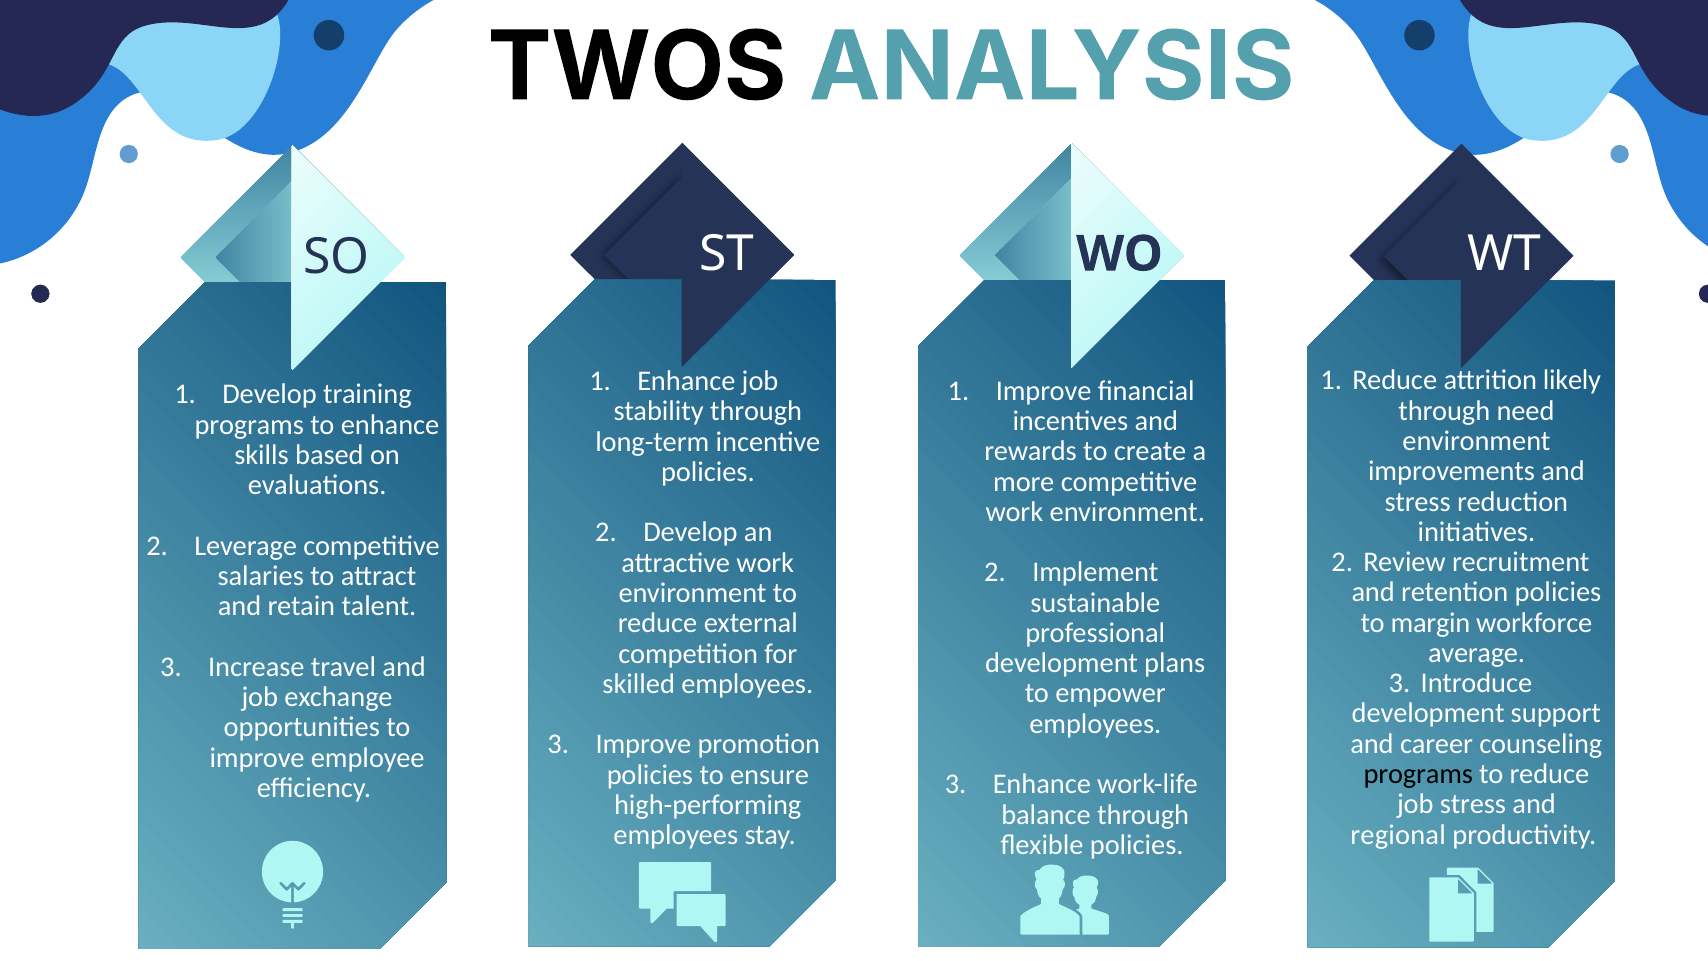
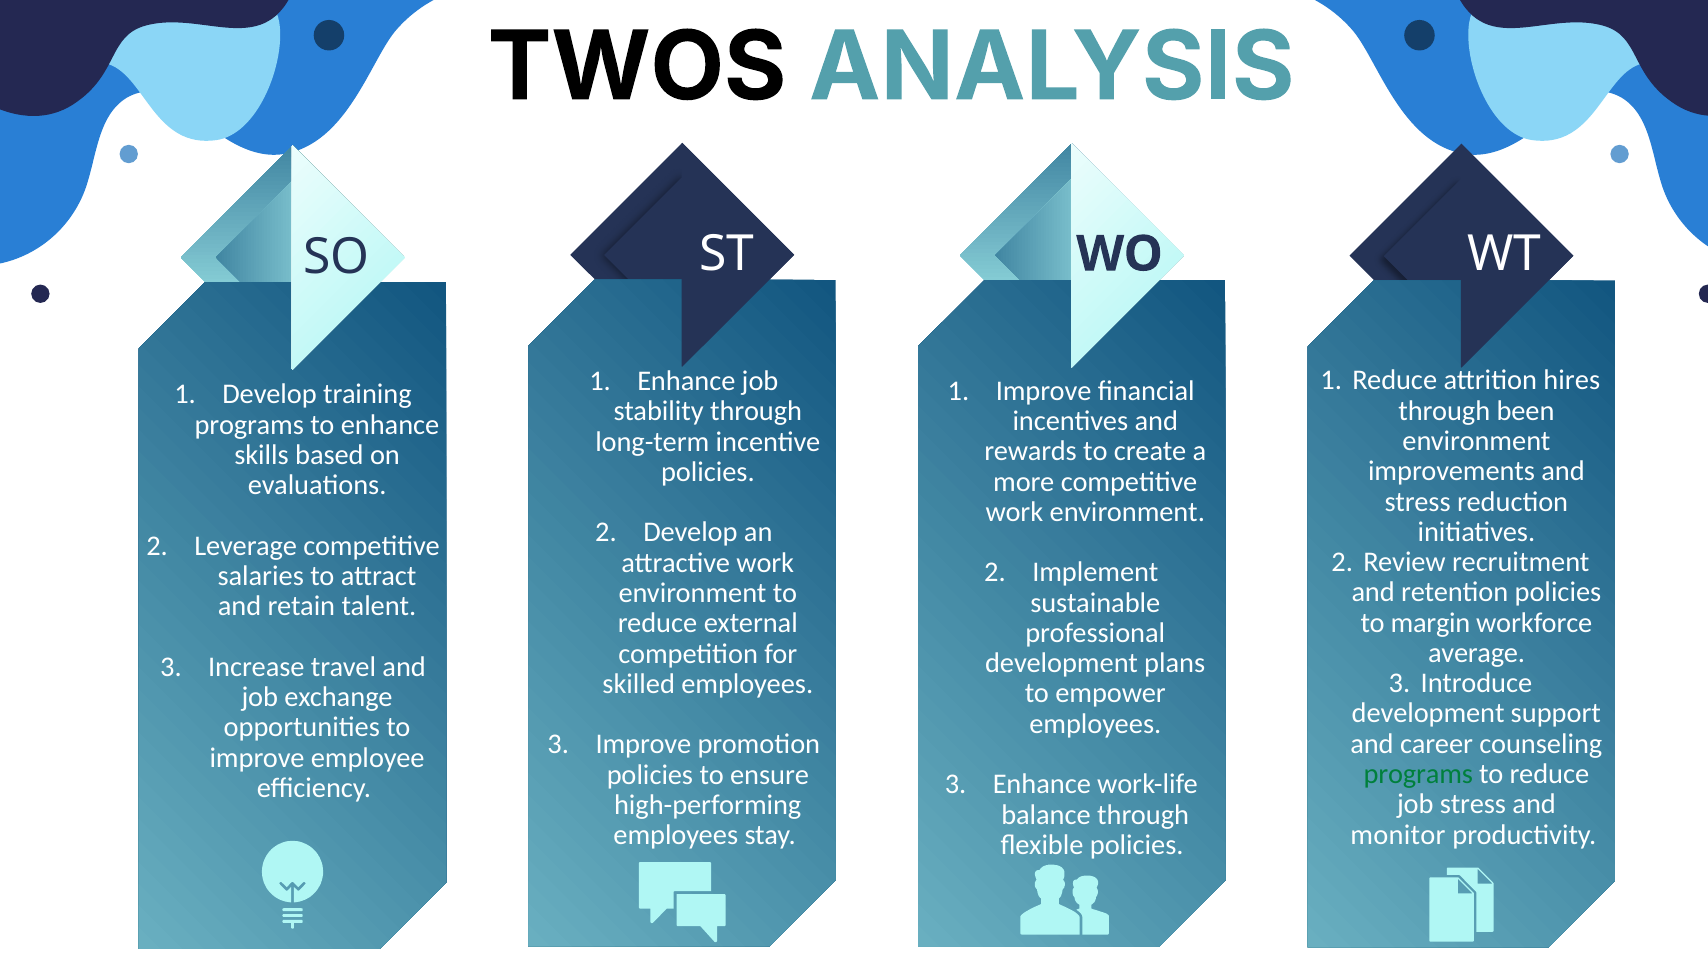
likely: likely -> hires
need: need -> been
programs at (1418, 774) colour: black -> green
regional: regional -> monitor
